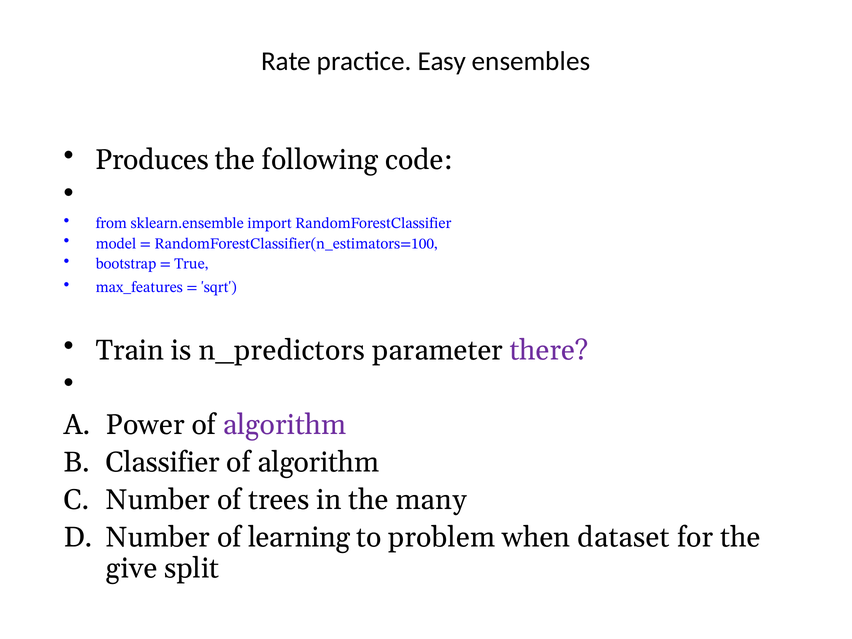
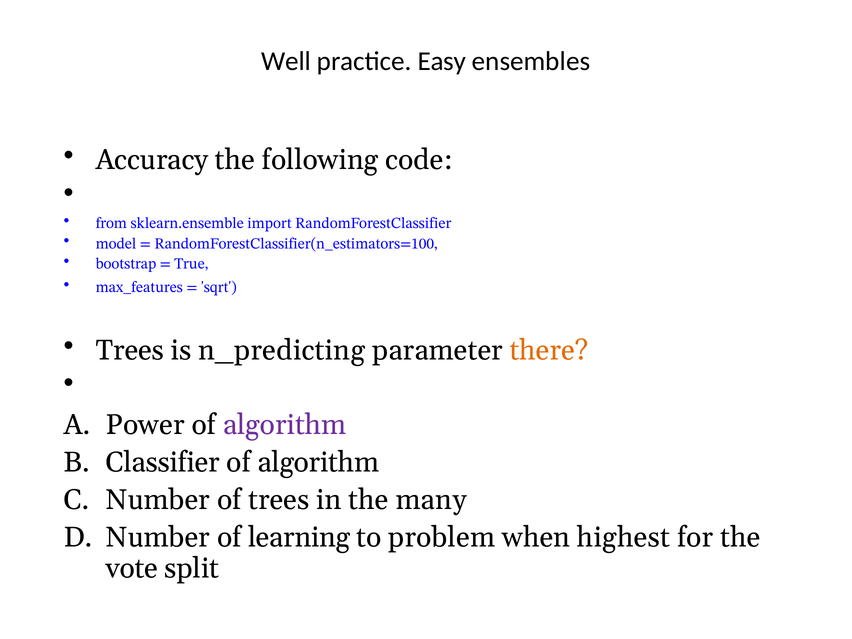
Rate: Rate -> Well
Produces: Produces -> Accuracy
Train at (130, 350): Train -> Trees
n_predictors: n_predictors -> n_predicting
there colour: purple -> orange
dataset: dataset -> highest
give: give -> vote
